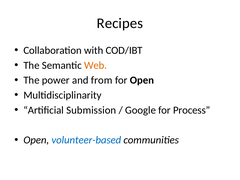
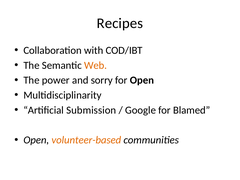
from: from -> sorry
Process: Process -> Blamed
volunteer-based colour: blue -> orange
